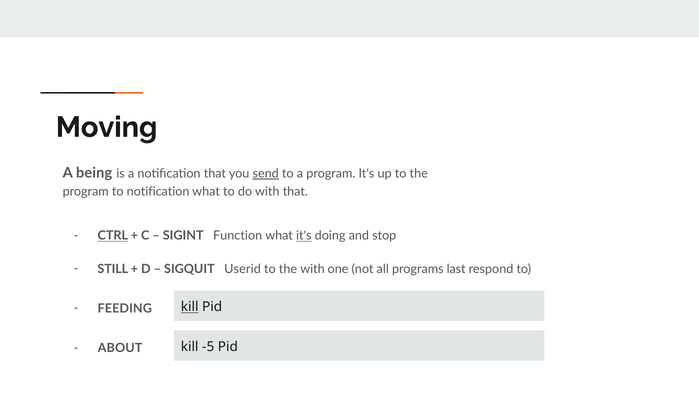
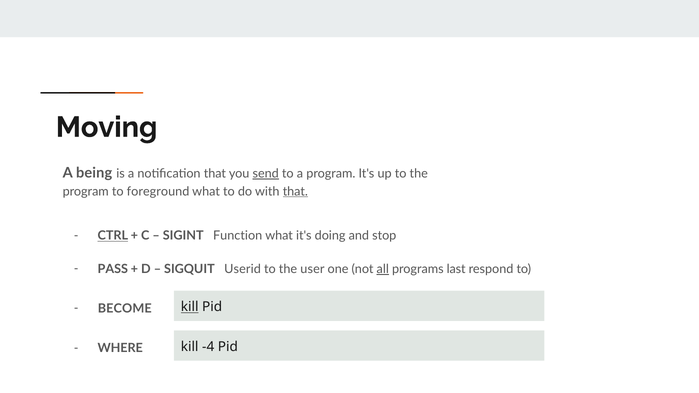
to notification: notification -> foreground
that at (295, 191) underline: none -> present
it's at (304, 236) underline: present -> none
STILL: STILL -> PASS
the with: with -> user
all underline: none -> present
FEEDING: FEEDING -> BECOME
-5: -5 -> -4
ABOUT: ABOUT -> WHERE
